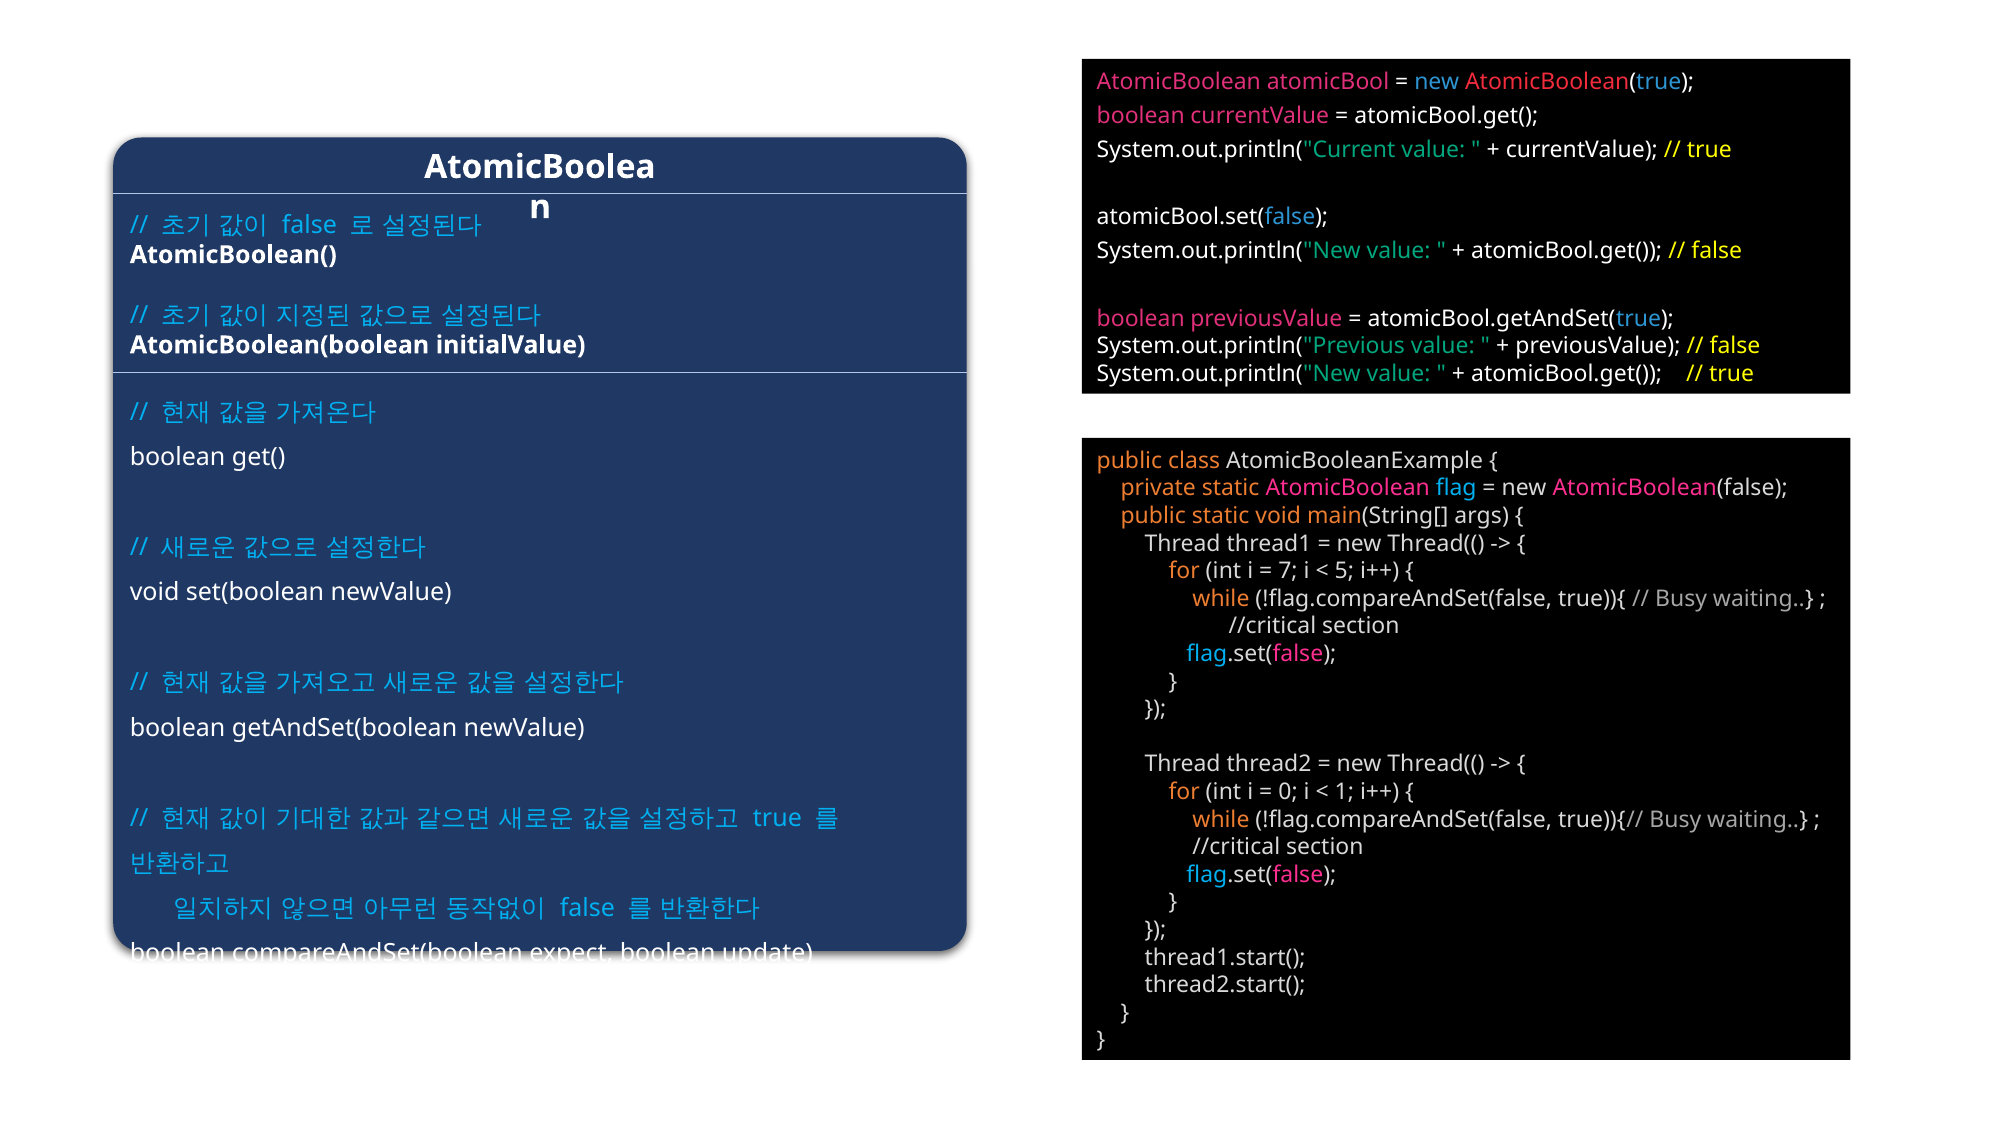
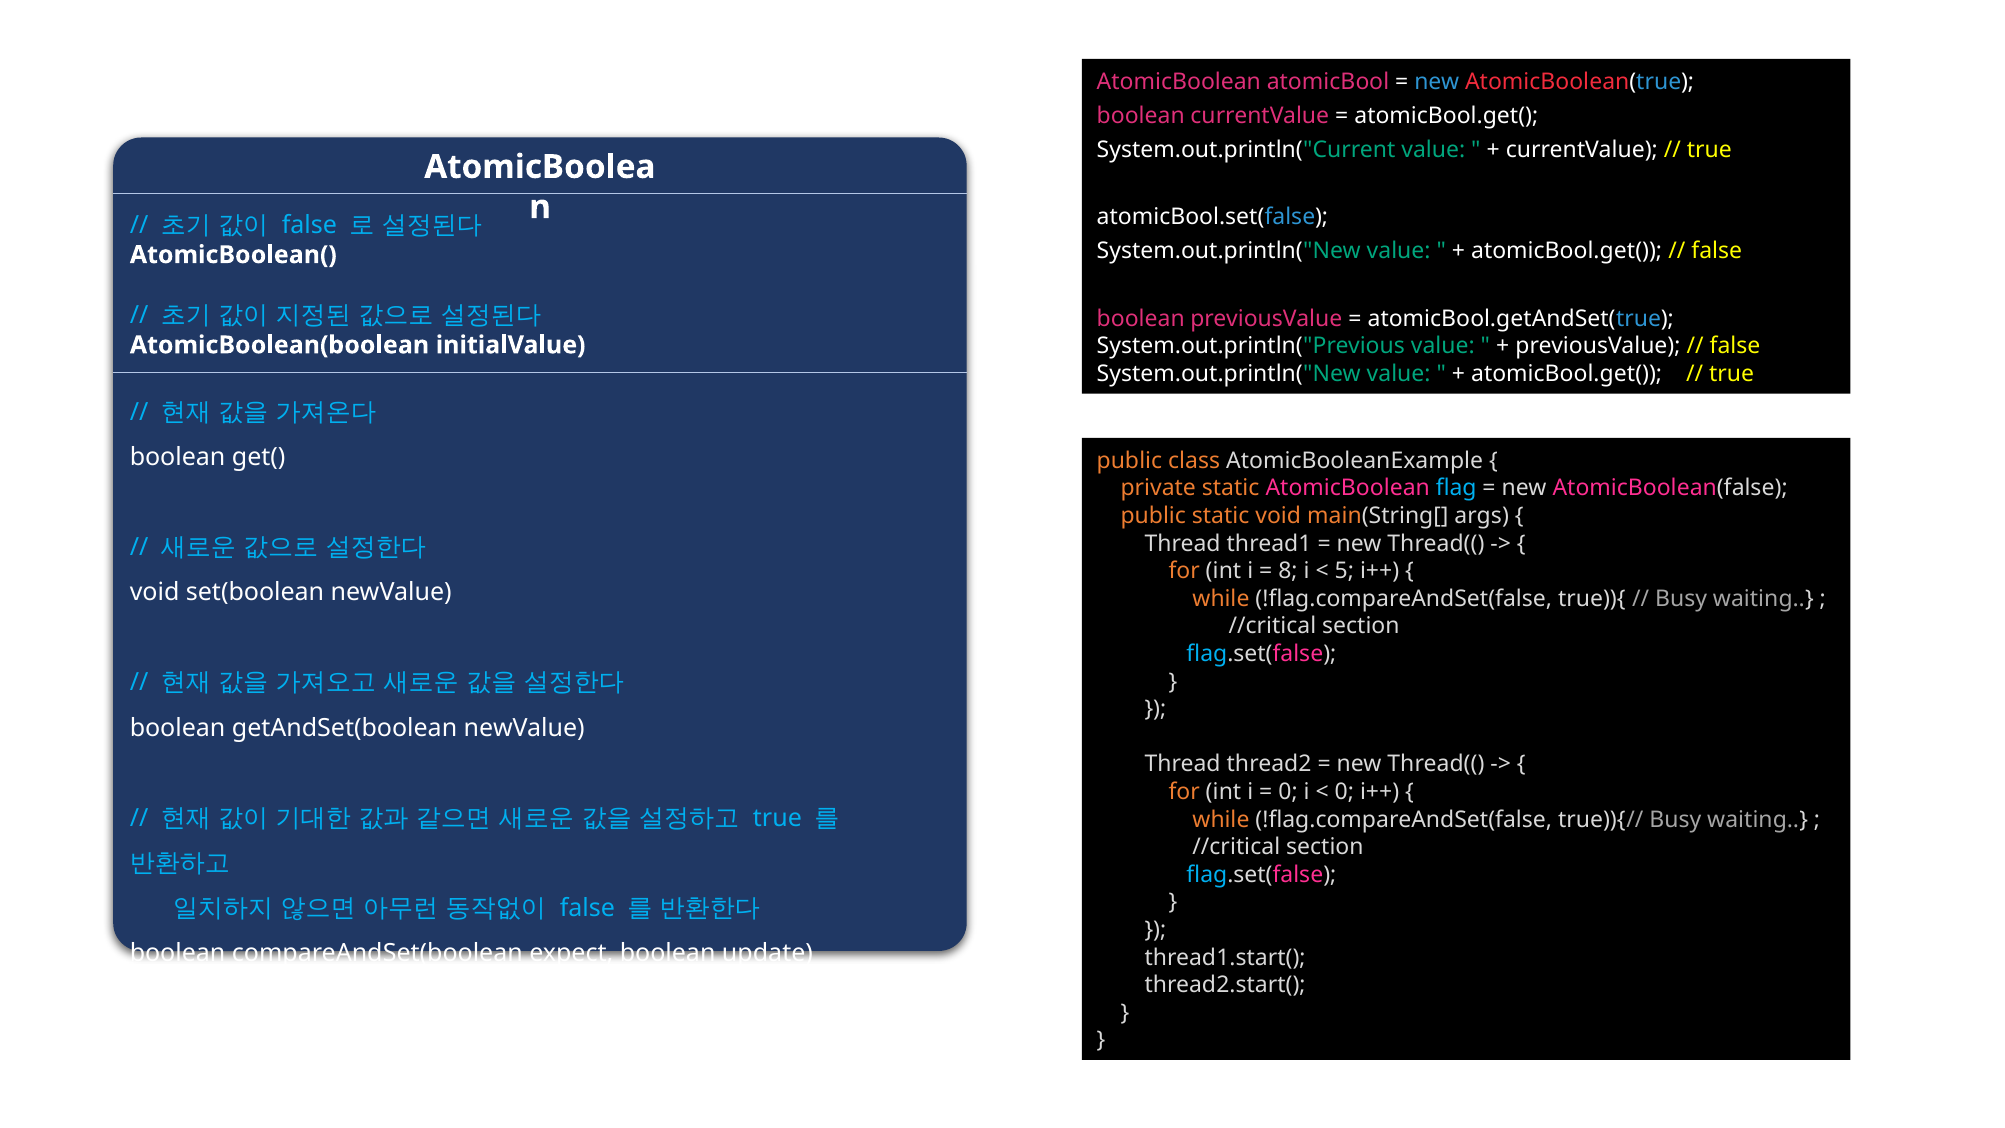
7: 7 -> 8
1 at (1344, 792): 1 -> 0
